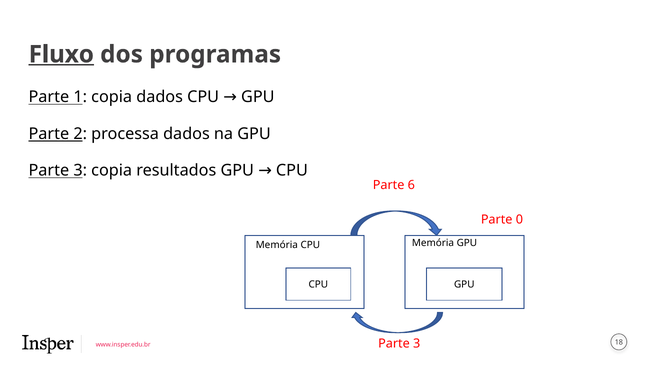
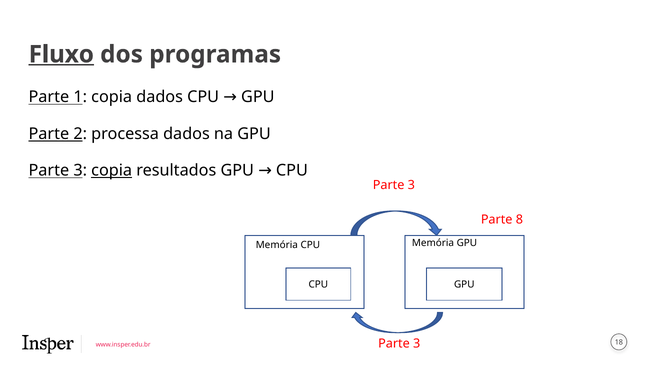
copia at (112, 170) underline: none -> present
6 at (411, 185): 6 -> 3
0: 0 -> 8
